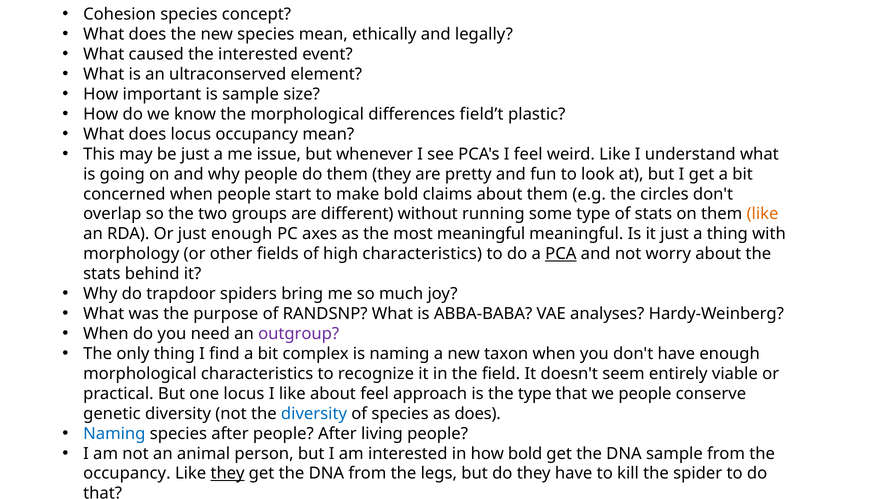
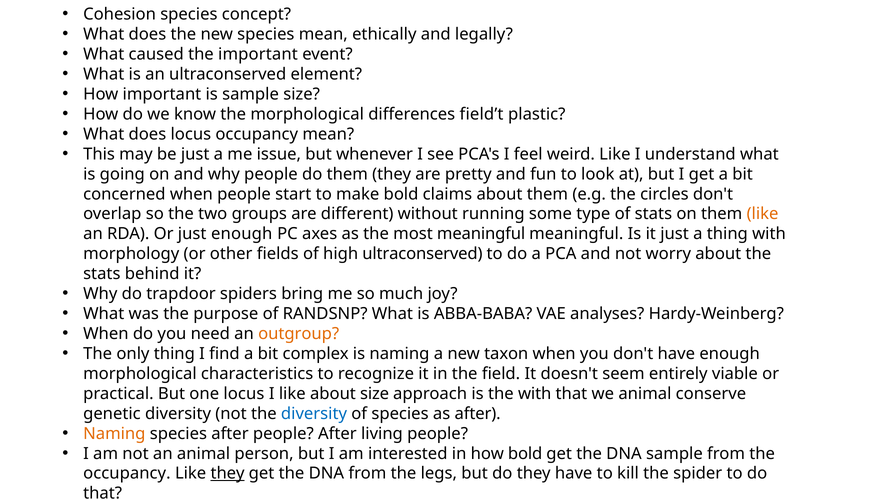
the interested: interested -> important
high characteristics: characteristics -> ultraconserved
PCA underline: present -> none
outgroup colour: purple -> orange
about feel: feel -> size
the type: type -> with
we people: people -> animal
as does: does -> after
Naming at (114, 434) colour: blue -> orange
